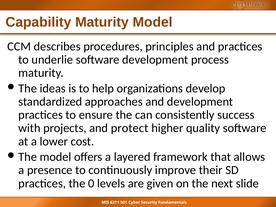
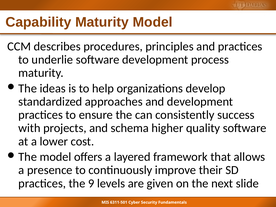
protect: protect -> schema
0: 0 -> 9
